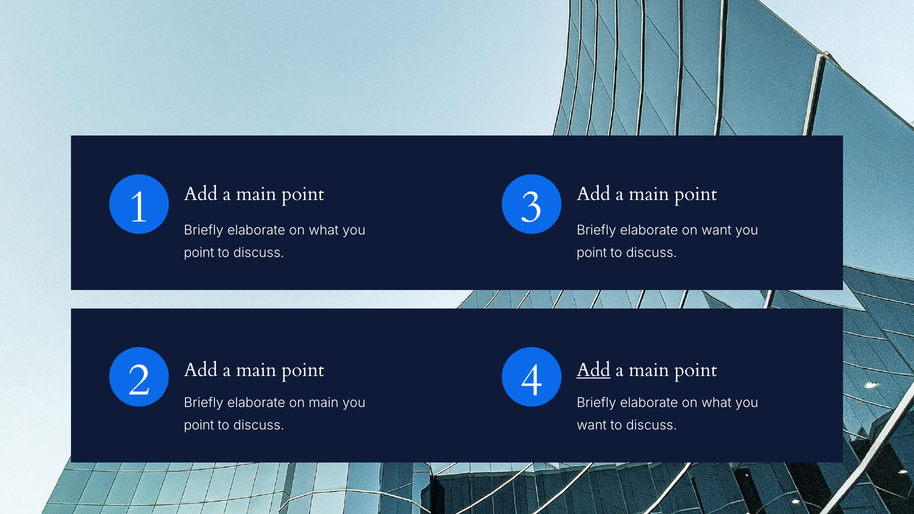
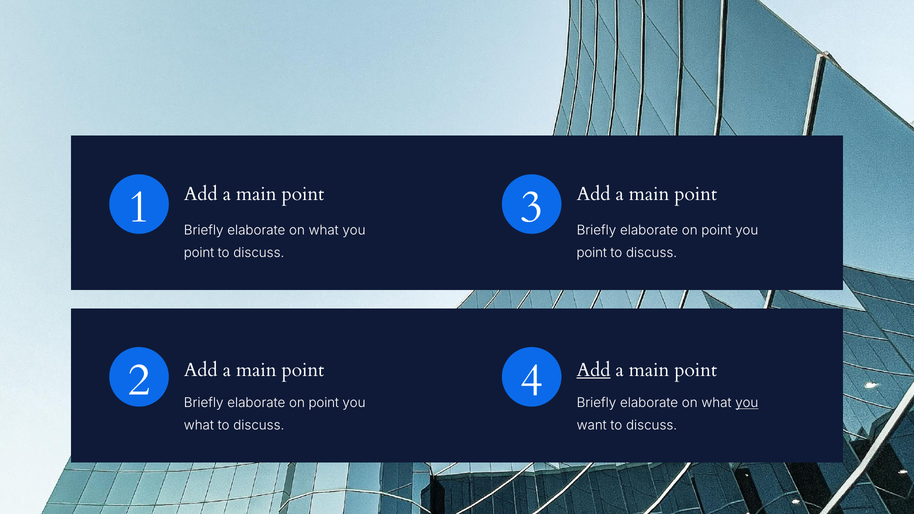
want at (716, 230): want -> point
main at (324, 403): main -> point
you at (747, 403) underline: none -> present
point at (199, 426): point -> what
